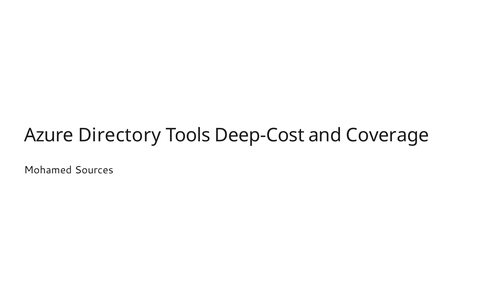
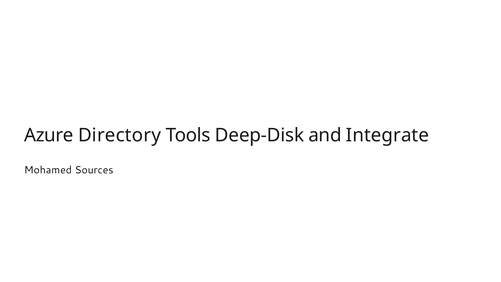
Deep-Cost: Deep-Cost -> Deep-Disk
Coverage: Coverage -> Integrate
